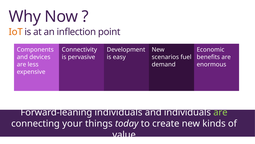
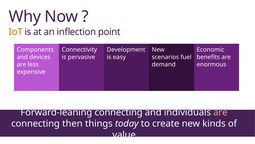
Forward-leaning individuals: individuals -> connecting
are at (220, 112) colour: light green -> pink
your: your -> then
